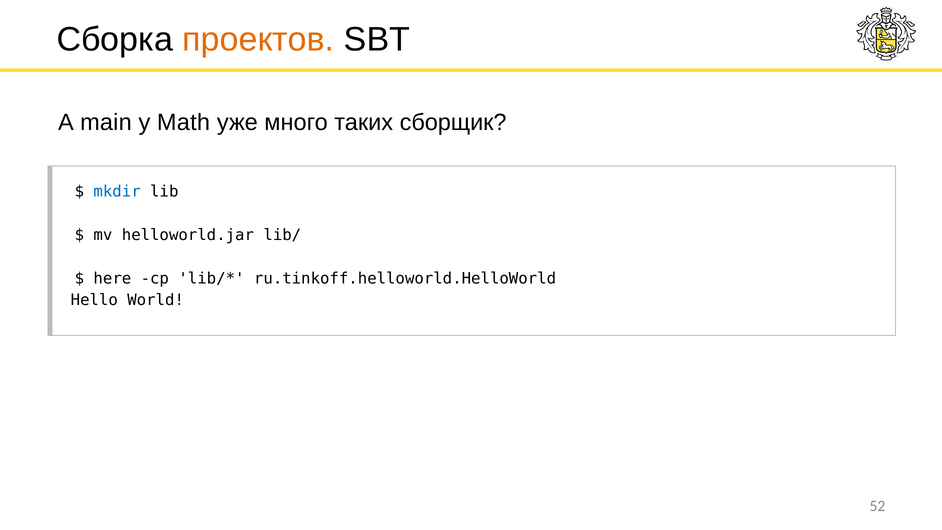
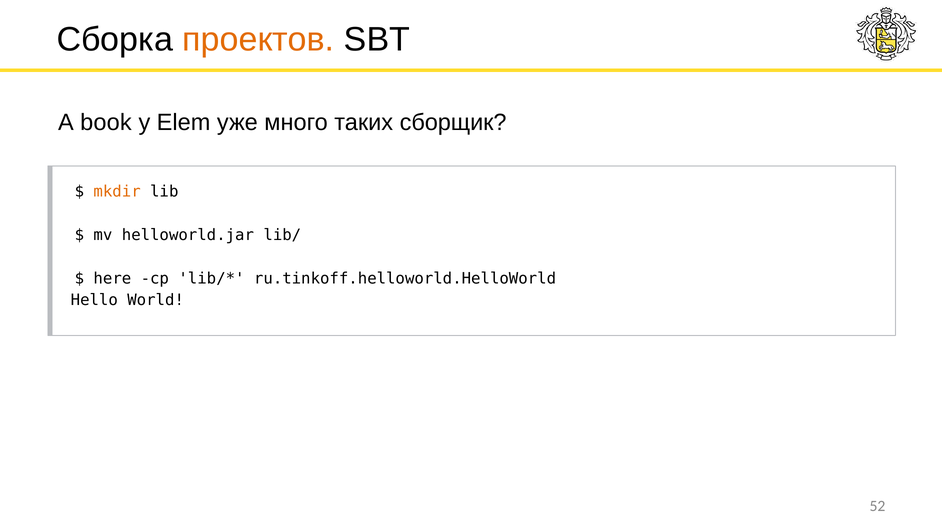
main: main -> book
Math: Math -> Elem
mkdir colour: blue -> orange
